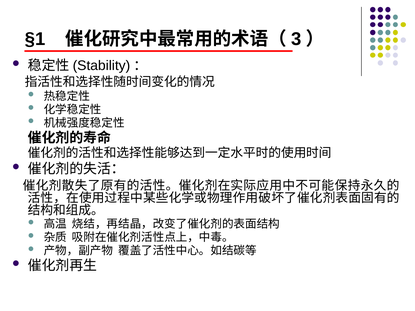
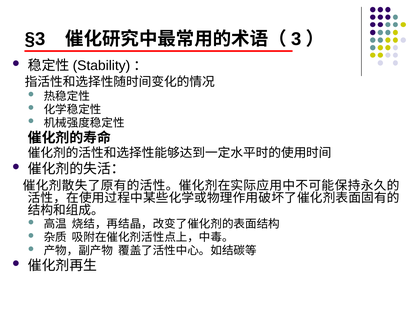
§1: §1 -> §3
